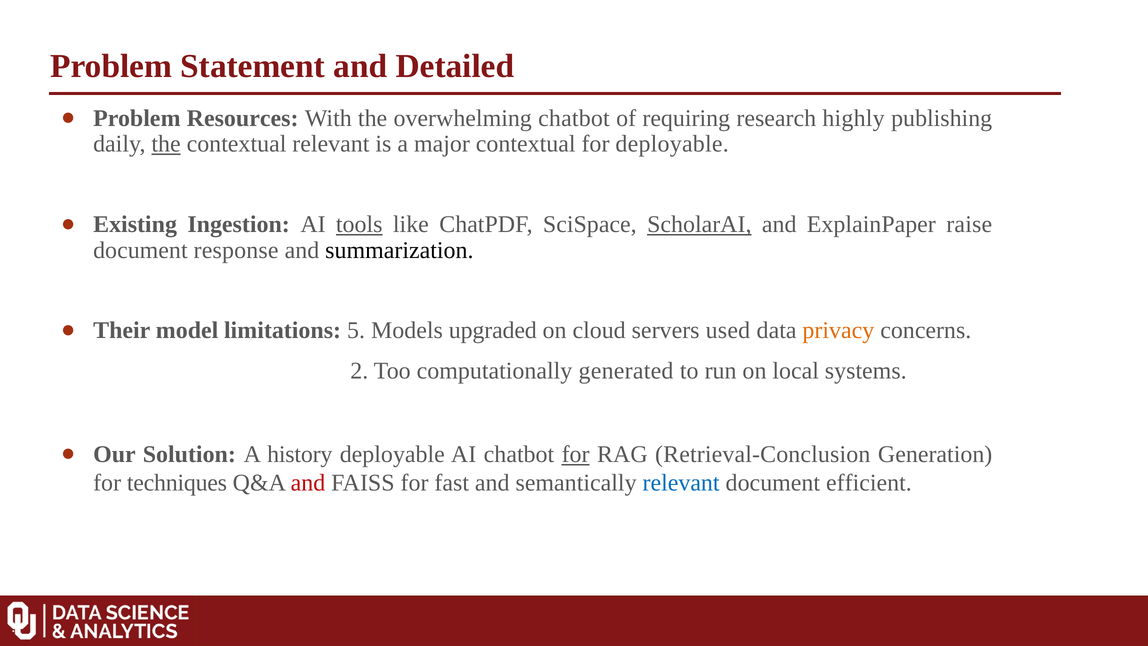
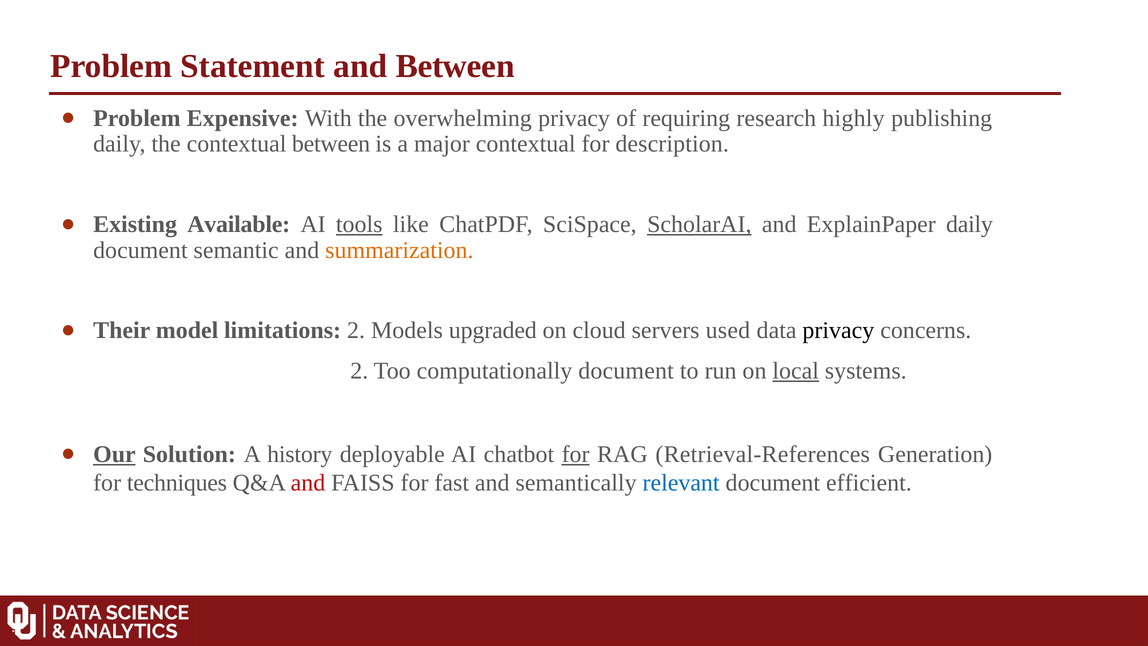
and Detailed: Detailed -> Between
Resources: Resources -> Expensive
overwhelming chatbot: chatbot -> privacy
the at (166, 144) underline: present -> none
contextual relevant: relevant -> between
for deployable: deployable -> description
Ingestion: Ingestion -> Available
ExplainPaper raise: raise -> daily
response: response -> semantic
summarization colour: black -> orange
limitations 5: 5 -> 2
privacy at (838, 330) colour: orange -> black
computationally generated: generated -> document
local underline: none -> present
Our underline: none -> present
Retrieval-Conclusion: Retrieval-Conclusion -> Retrieval-References
